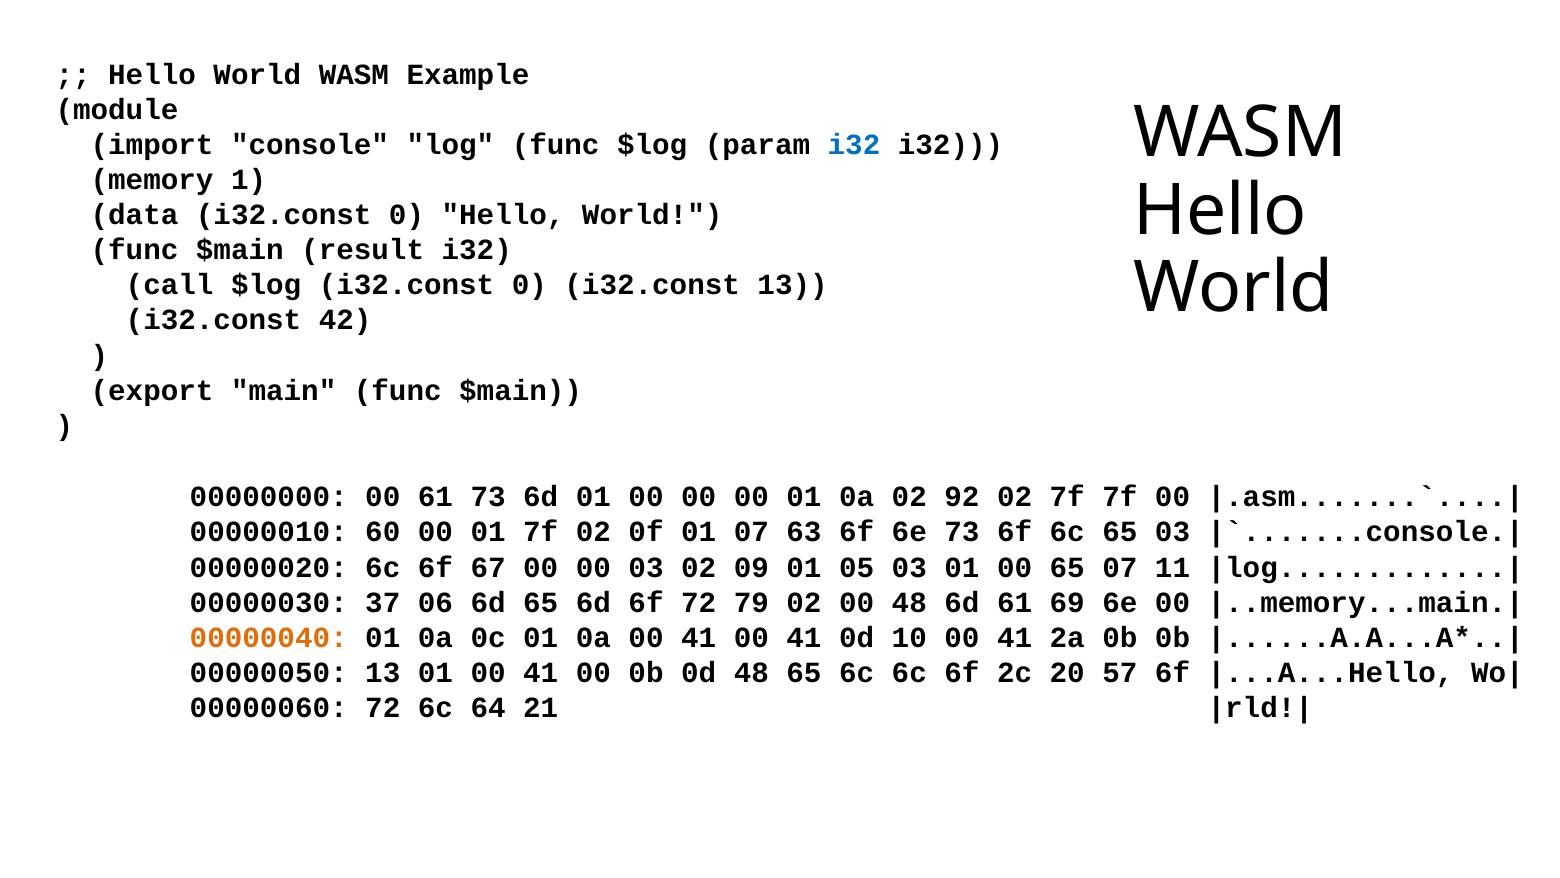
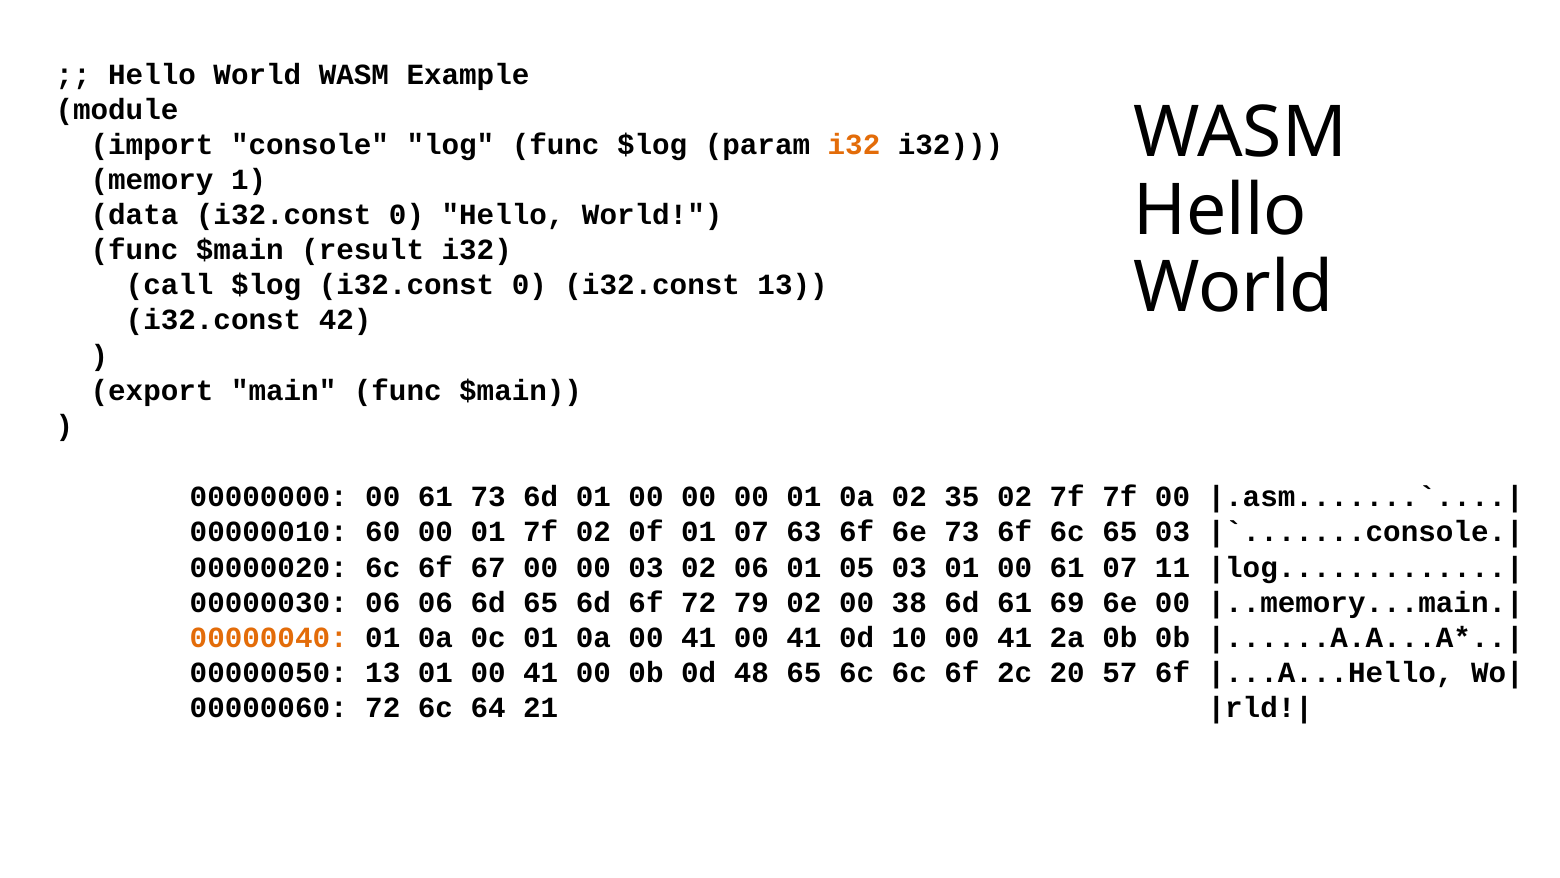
i32 at (854, 145) colour: blue -> orange
92: 92 -> 35
02 09: 09 -> 06
01 00 65: 65 -> 61
00000030 37: 37 -> 06
00 48: 48 -> 38
